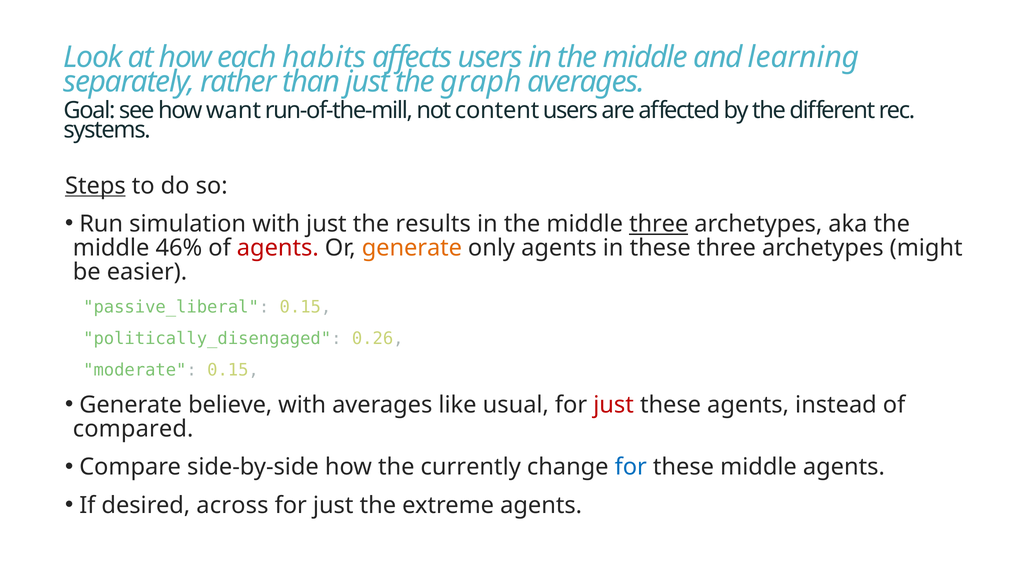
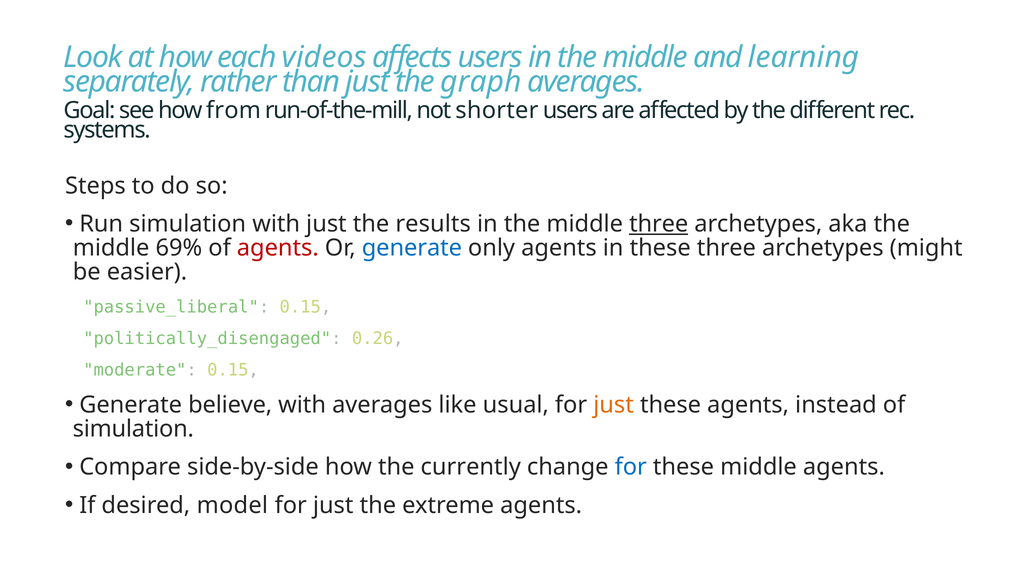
habits: habits -> videos
want: want -> from
content: content -> shorter
Steps underline: present -> none
46%: 46% -> 69%
generate at (412, 248) colour: orange -> blue
just at (614, 405) colour: red -> orange
compared at (133, 429): compared -> simulation
across: across -> model
